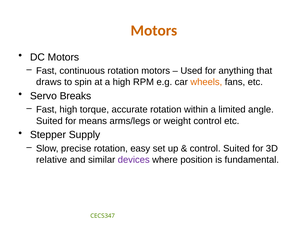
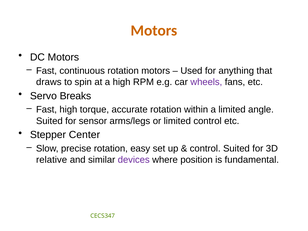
wheels colour: orange -> purple
means: means -> sensor
or weight: weight -> limited
Supply: Supply -> Center
